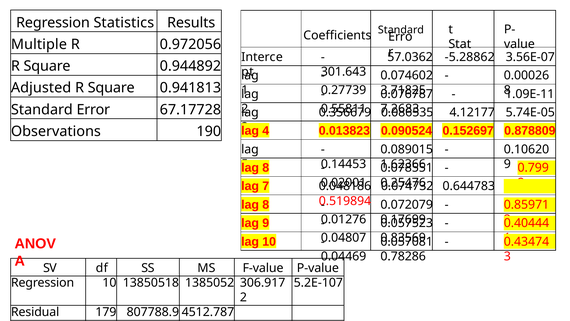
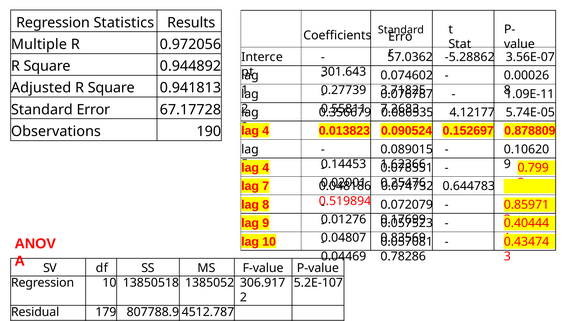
8 at (266, 168): 8 -> 4
